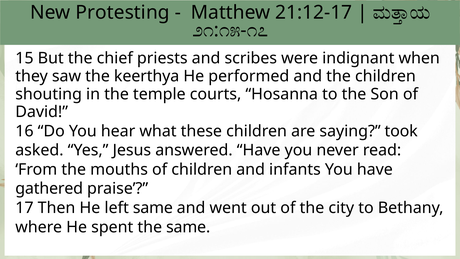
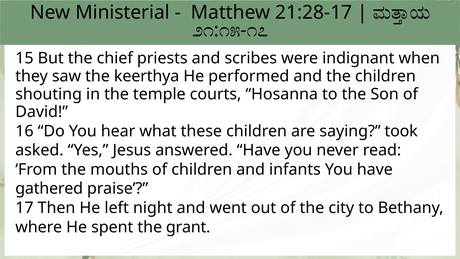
Protesting: Protesting -> Ministerial
21:12-17: 21:12-17 -> 21:28-17
left same: same -> night
the same: same -> grant
